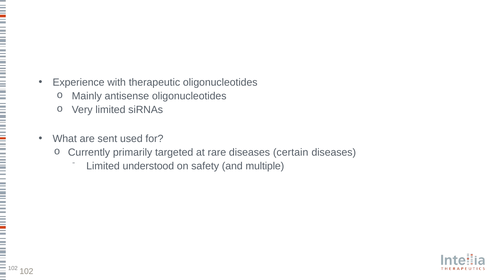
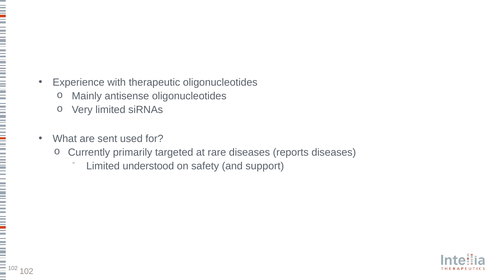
certain: certain -> reports
multiple: multiple -> support
